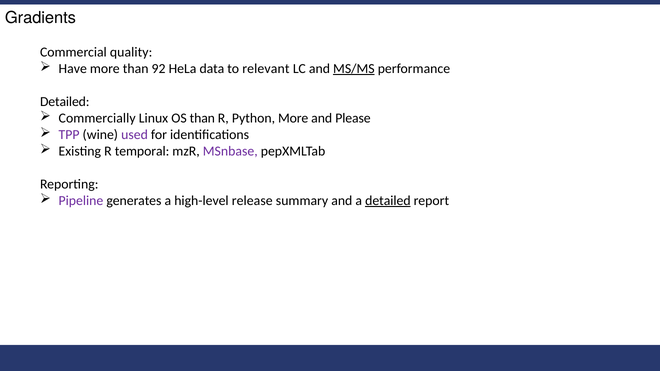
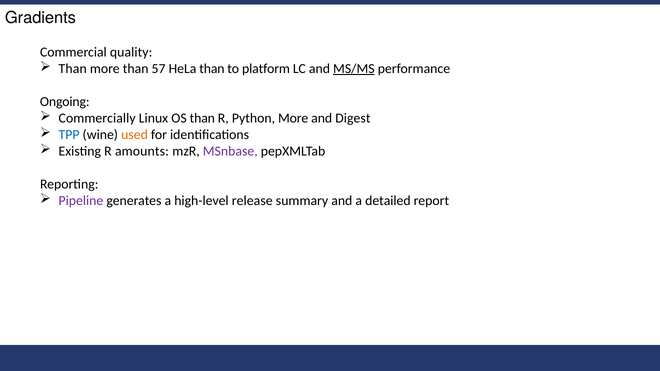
Have at (73, 69): Have -> Than
92: 92 -> 57
HeLa data: data -> than
relevant: relevant -> platform
Detailed at (65, 102): Detailed -> Ongoing
Please: Please -> Digest
TPP colour: purple -> blue
used colour: purple -> orange
temporal: temporal -> amounts
detailed at (388, 201) underline: present -> none
